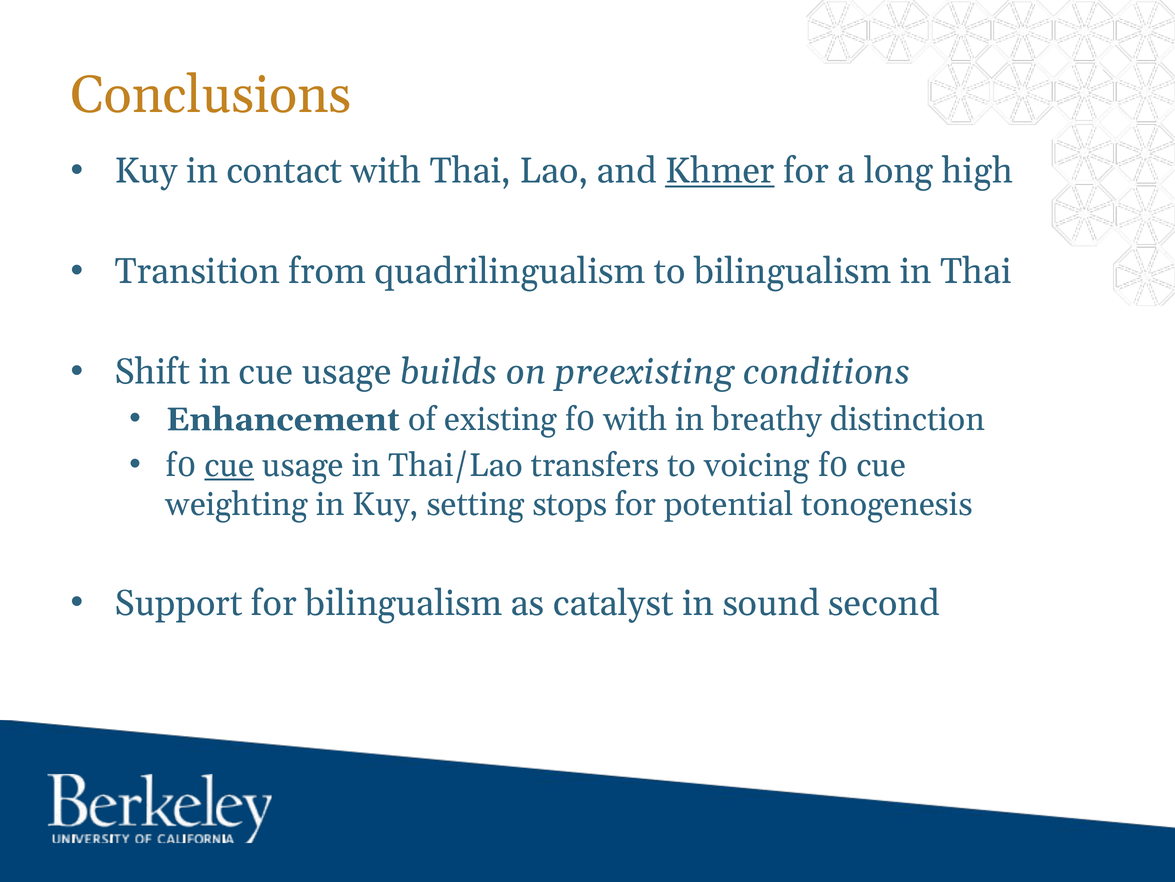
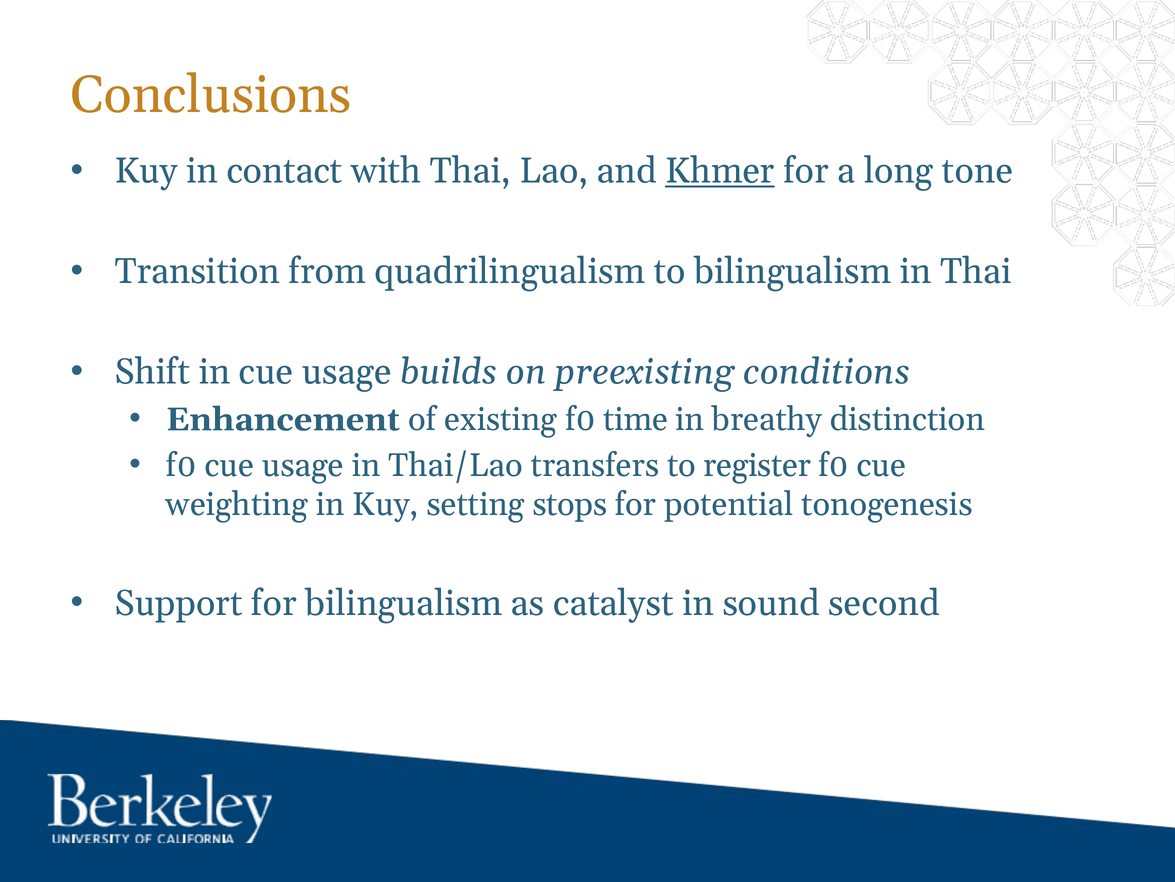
high: high -> tone
f0 with: with -> time
cue at (229, 465) underline: present -> none
voicing: voicing -> register
